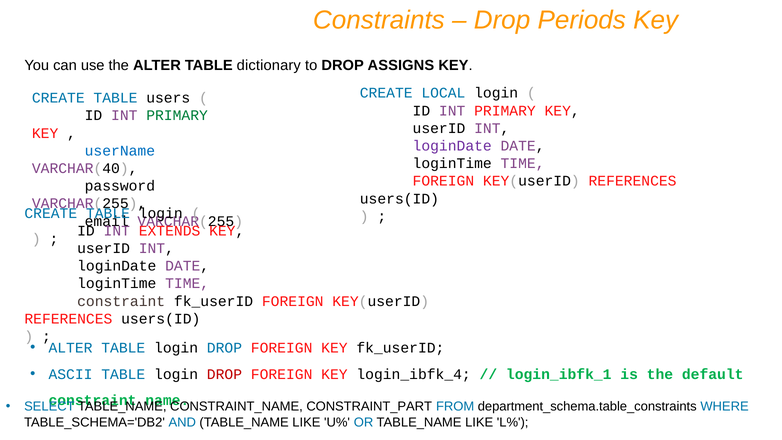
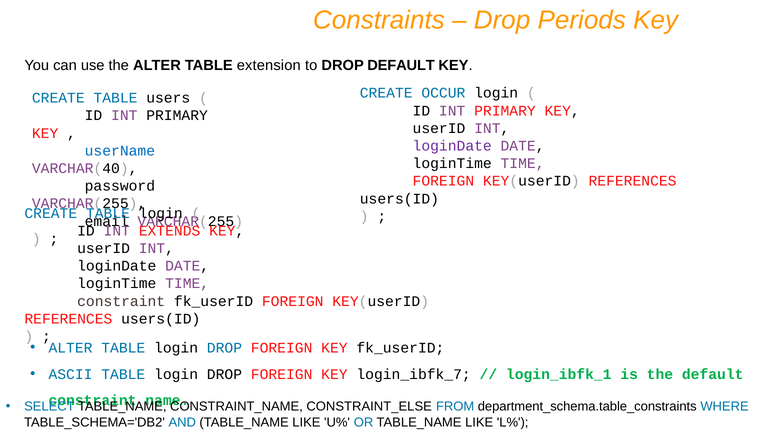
dictionary: dictionary -> extension
DROP ASSIGNS: ASSIGNS -> DEFAULT
LOCAL: LOCAL -> OCCUR
PRIMARY at (177, 116) colour: green -> black
DROP at (224, 374) colour: red -> black
login_ibfk_4: login_ibfk_4 -> login_ibfk_7
CONSTRAINT_PART: CONSTRAINT_PART -> CONSTRAINT_ELSE
